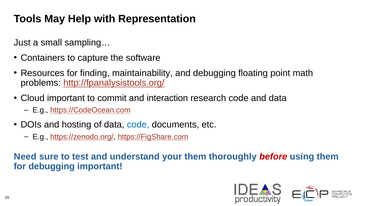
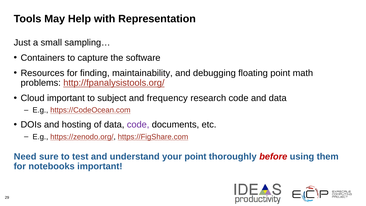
commit: commit -> subject
interaction: interaction -> frequency
code at (138, 125) colour: blue -> purple
your them: them -> point
for debugging: debugging -> notebooks
